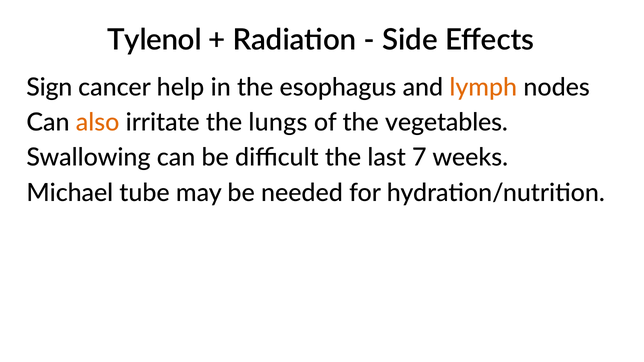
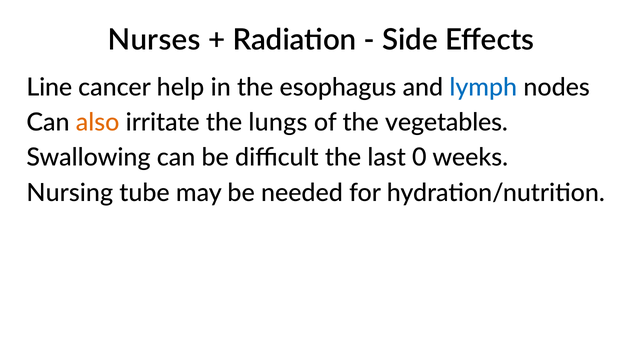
Tylenol: Tylenol -> Nurses
Sign: Sign -> Line
lymph colour: orange -> blue
7: 7 -> 0
Michael: Michael -> Nursing
